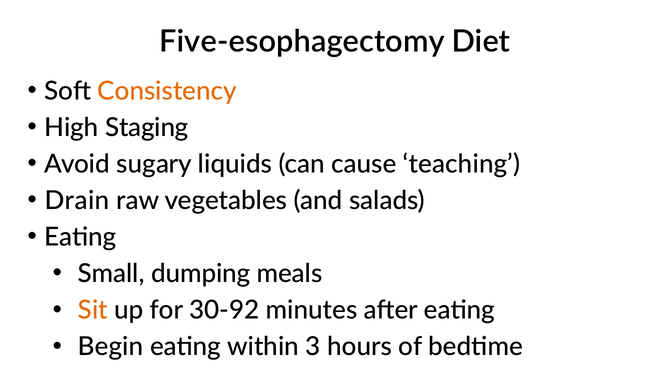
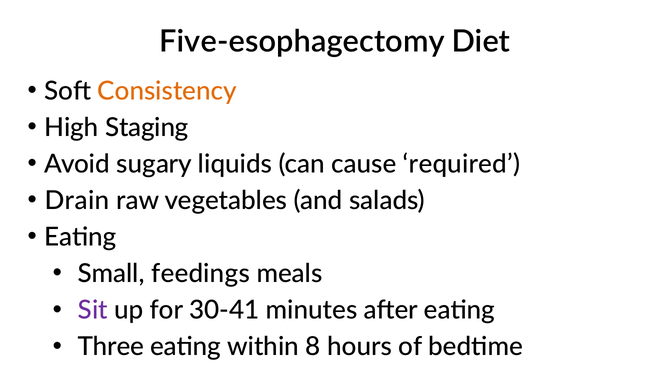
teaching: teaching -> required
dumping: dumping -> feedings
Sit colour: orange -> purple
30-92: 30-92 -> 30-41
Begin: Begin -> Three
3: 3 -> 8
